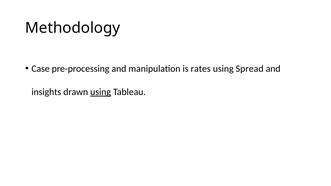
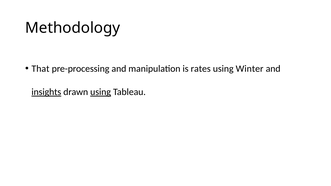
Case: Case -> That
Spread: Spread -> Winter
insights underline: none -> present
